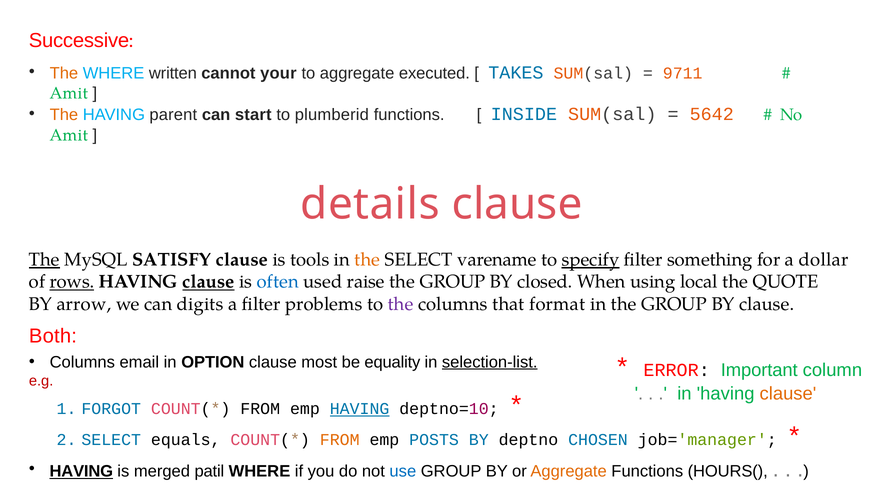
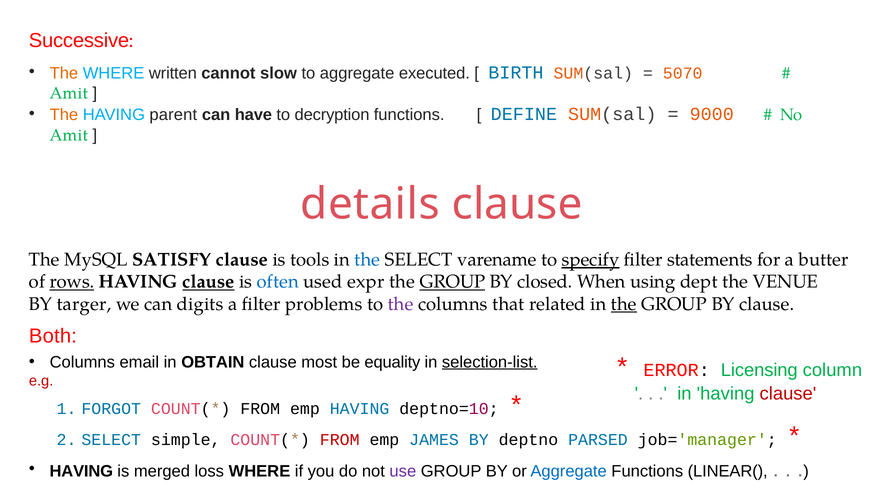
your: your -> slow
TAKES: TAKES -> BIRTH
9711: 9711 -> 5070
start: start -> have
plumberid: plumberid -> decryption
INSIDE: INSIDE -> DEFINE
5642: 5642 -> 9000
The at (44, 260) underline: present -> none
the at (367, 260) colour: orange -> blue
something: something -> statements
dollar: dollar -> butter
raise: raise -> expr
GROUP at (452, 282) underline: none -> present
local: local -> dept
QUOTE: QUOTE -> VENUE
arrow: arrow -> targer
format: format -> related
the at (624, 304) underline: none -> present
OPTION: OPTION -> OBTAIN
Important: Important -> Licensing
clause at (788, 393) colour: orange -> red
HAVING at (360, 409) underline: present -> none
equals: equals -> simple
FROM at (340, 439) colour: orange -> red
POSTS: POSTS -> JAMES
CHOSEN: CHOSEN -> PARSED
HAVING at (81, 471) underline: present -> none
patil: patil -> loss
use colour: blue -> purple
Aggregate at (569, 471) colour: orange -> blue
HOURS(: HOURS( -> LINEAR(
